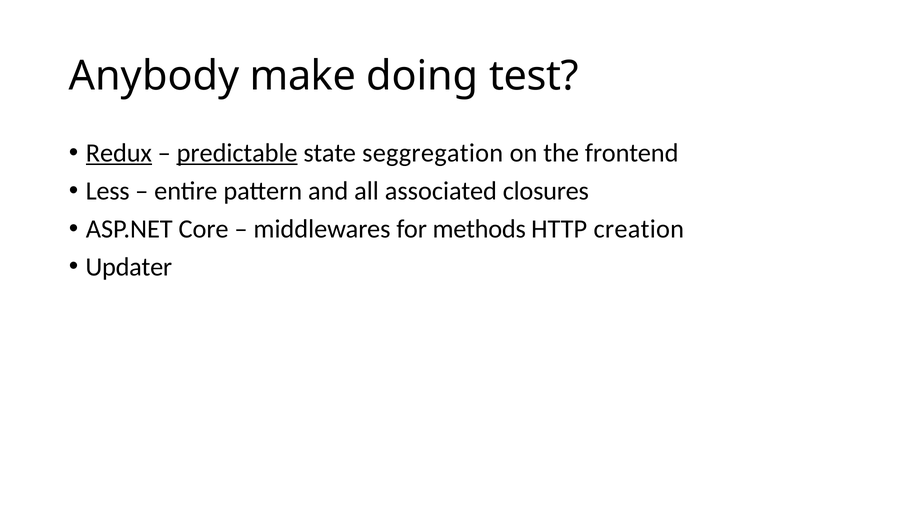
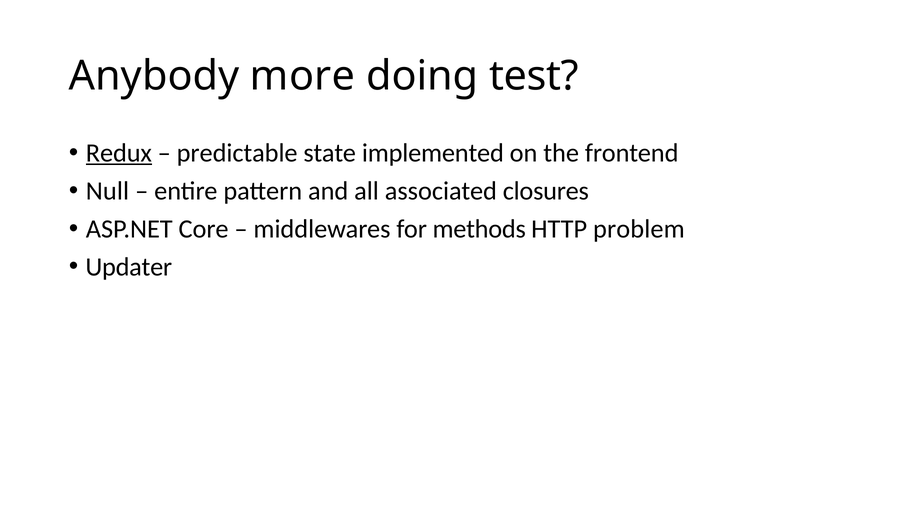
make: make -> more
predictable underline: present -> none
seggregation: seggregation -> implemented
Less: Less -> Null
creation: creation -> problem
